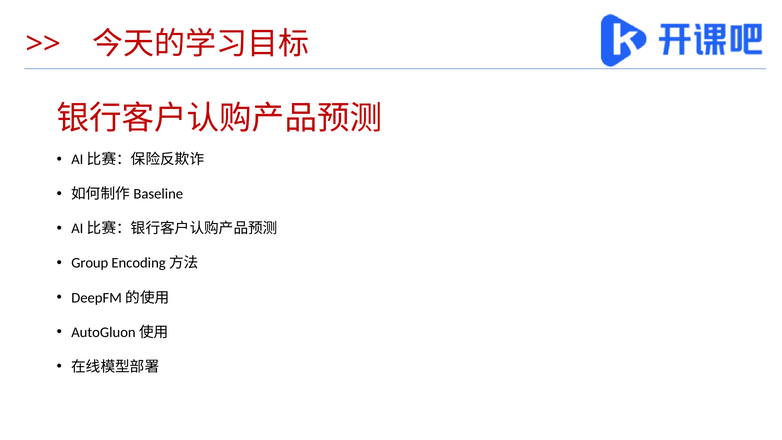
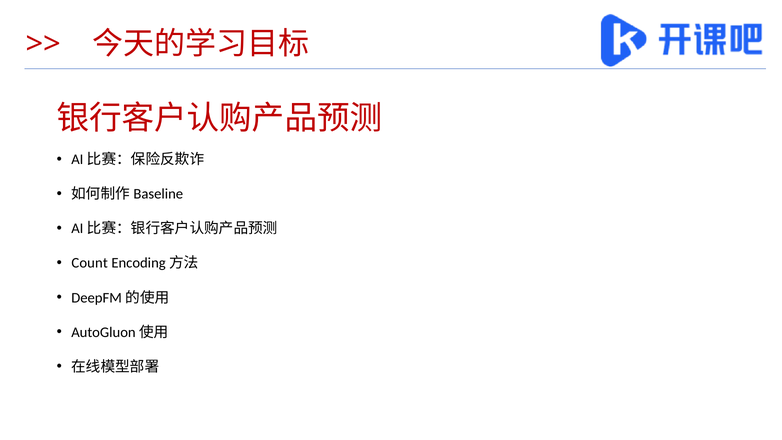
Group: Group -> Count
